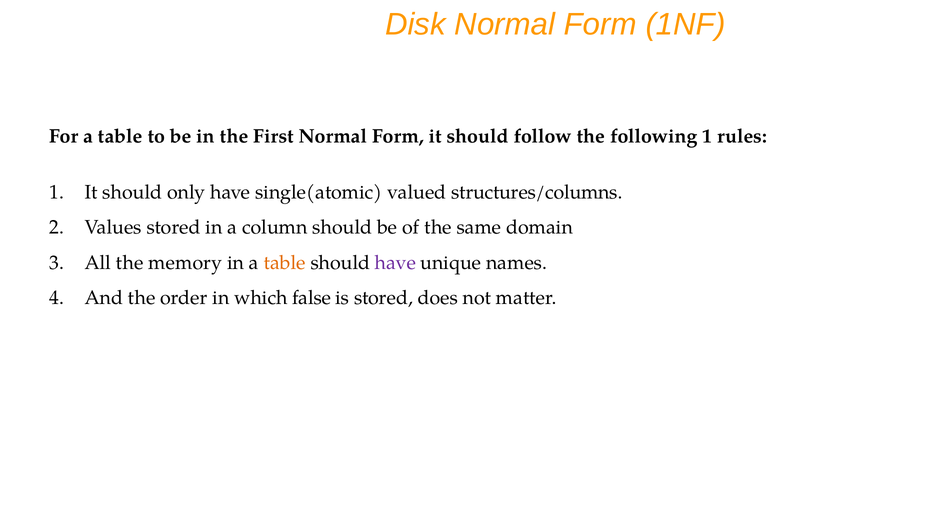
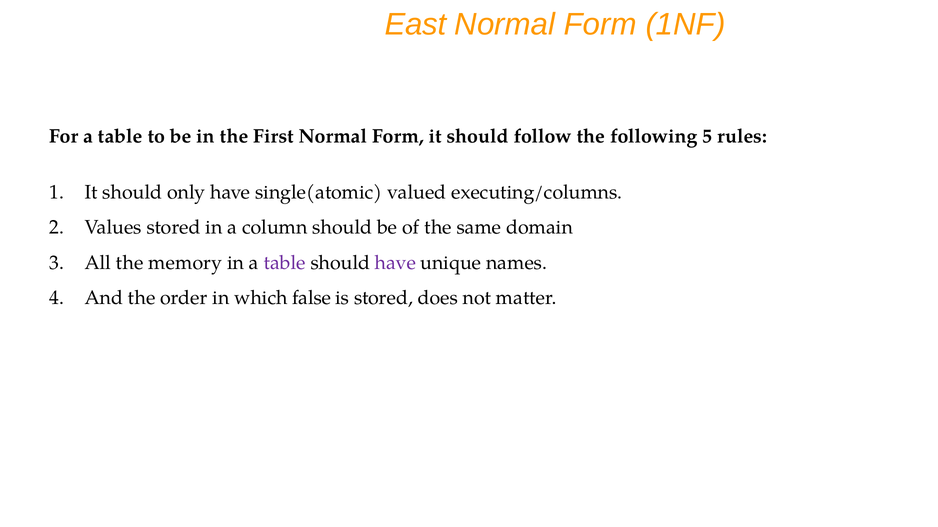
Disk: Disk -> East
following 1: 1 -> 5
structures/columns: structures/columns -> executing/columns
table at (285, 263) colour: orange -> purple
